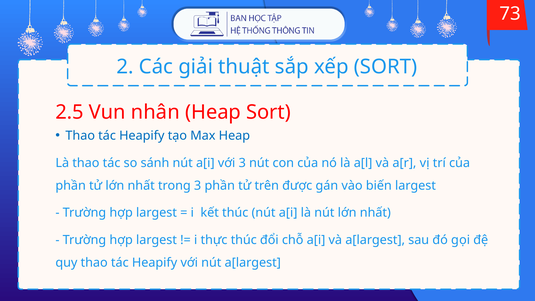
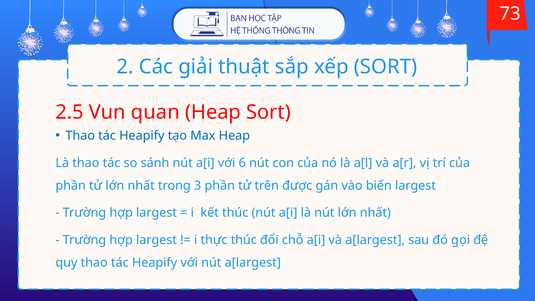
nhân: nhân -> quan
với 3: 3 -> 6
